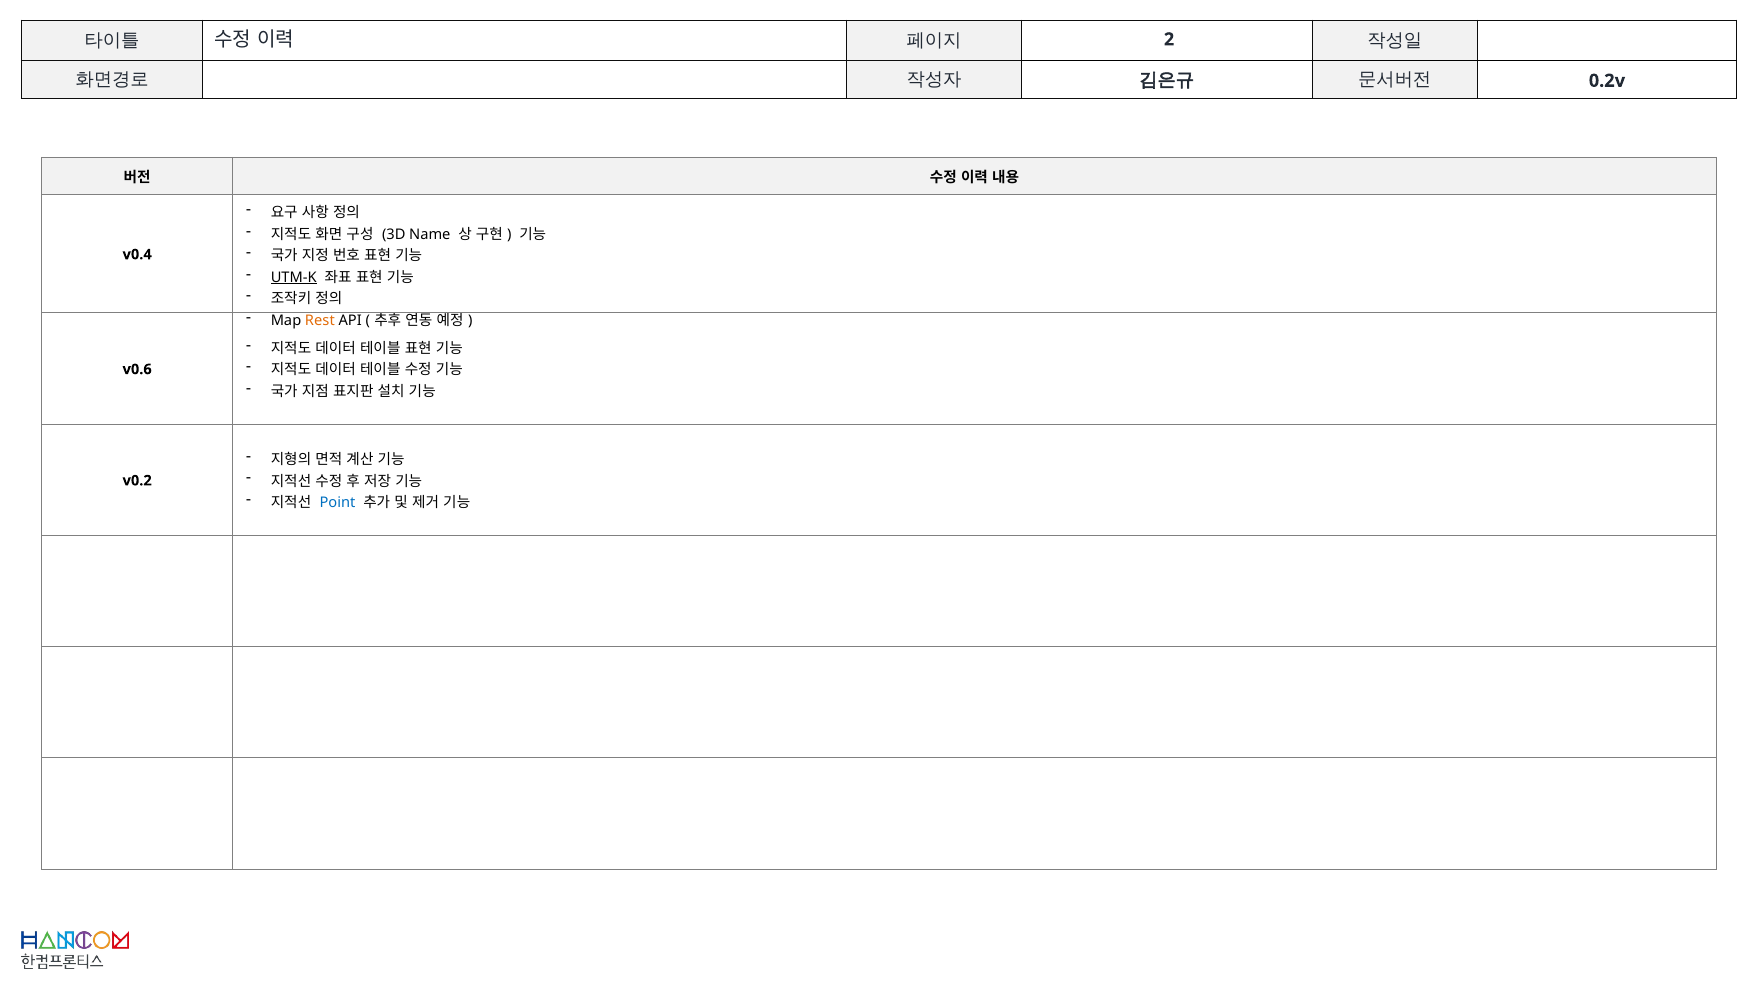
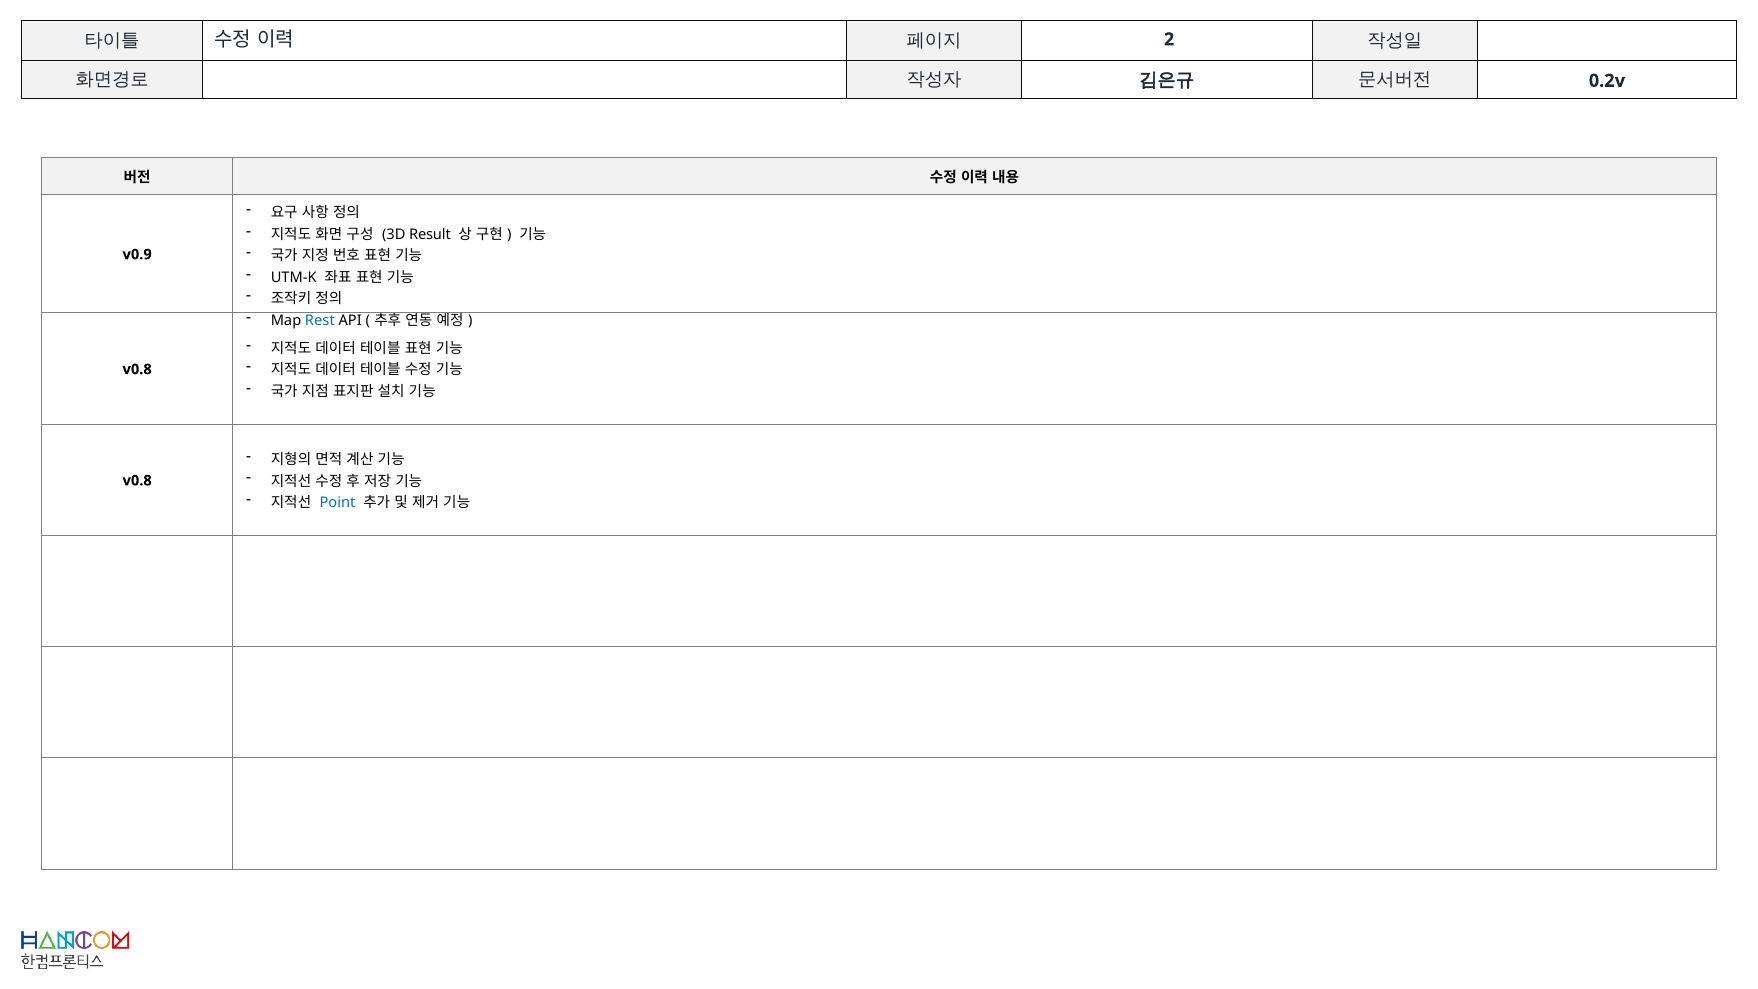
Name: Name -> Result
v0.4: v0.4 -> v0.9
UTM-K underline: present -> none
Rest colour: orange -> blue
v0.6 at (137, 369): v0.6 -> v0.8
v0.2 at (137, 481): v0.2 -> v0.8
